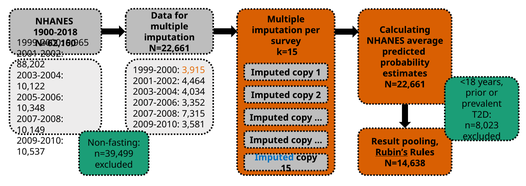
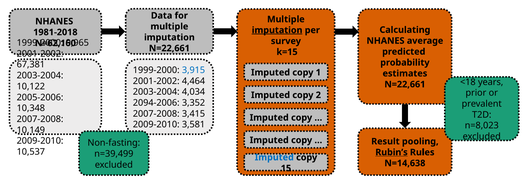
imputation at (277, 30) underline: none -> present
1900-2018: 1900-2018 -> 1981-2018
88,202: 88,202 -> 67,381
3,915 colour: orange -> blue
2007-2006: 2007-2006 -> 2094-2006
7,315: 7,315 -> 3,415
